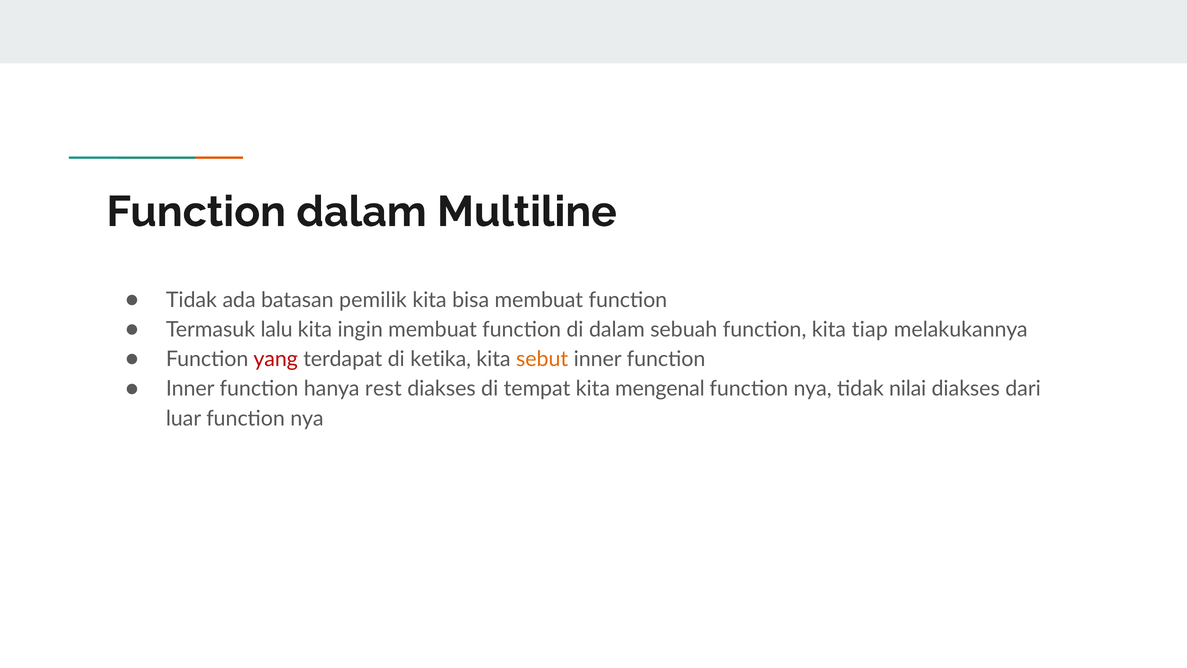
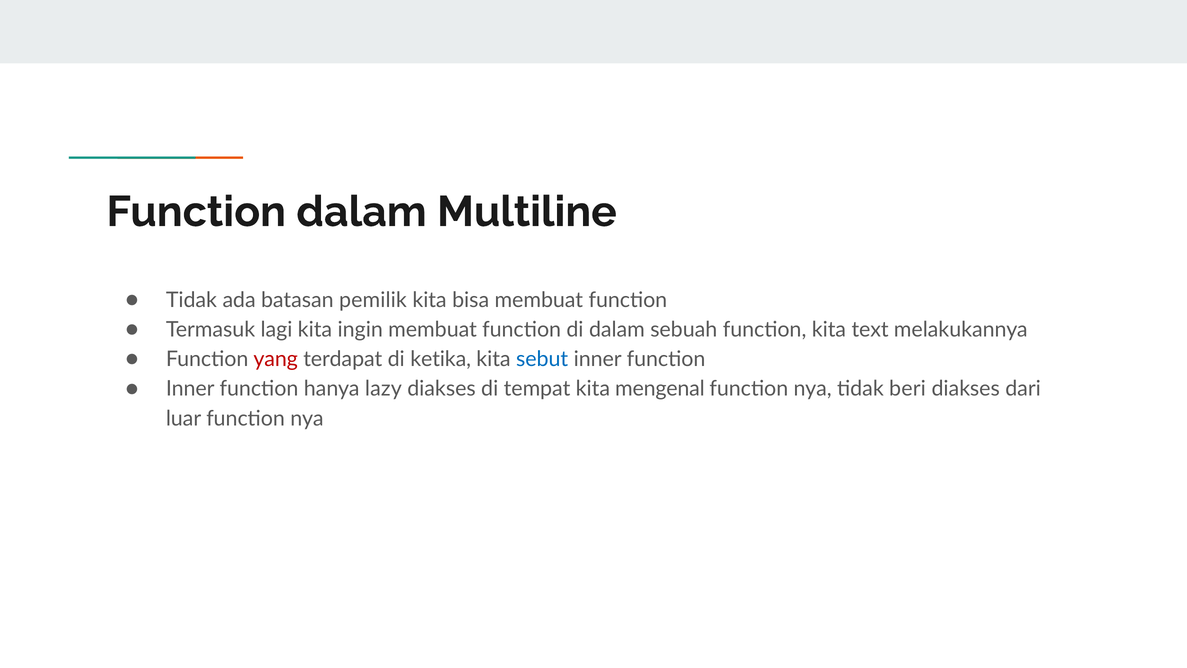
lalu: lalu -> lagi
tiap: tiap -> text
sebut colour: orange -> blue
rest: rest -> lazy
nilai: nilai -> beri
